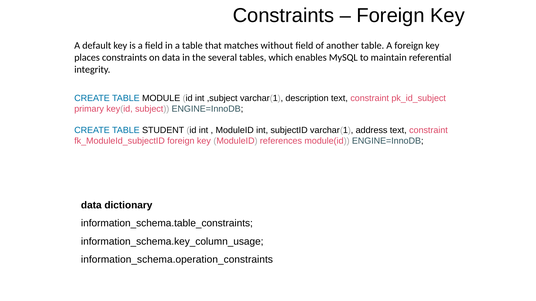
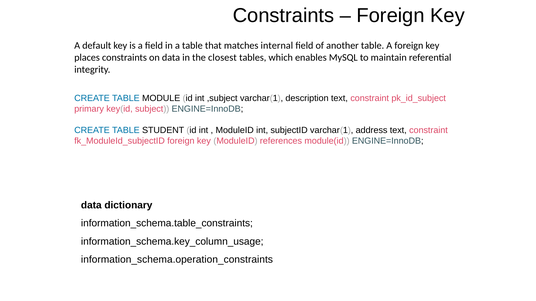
without: without -> internal
several: several -> closest
